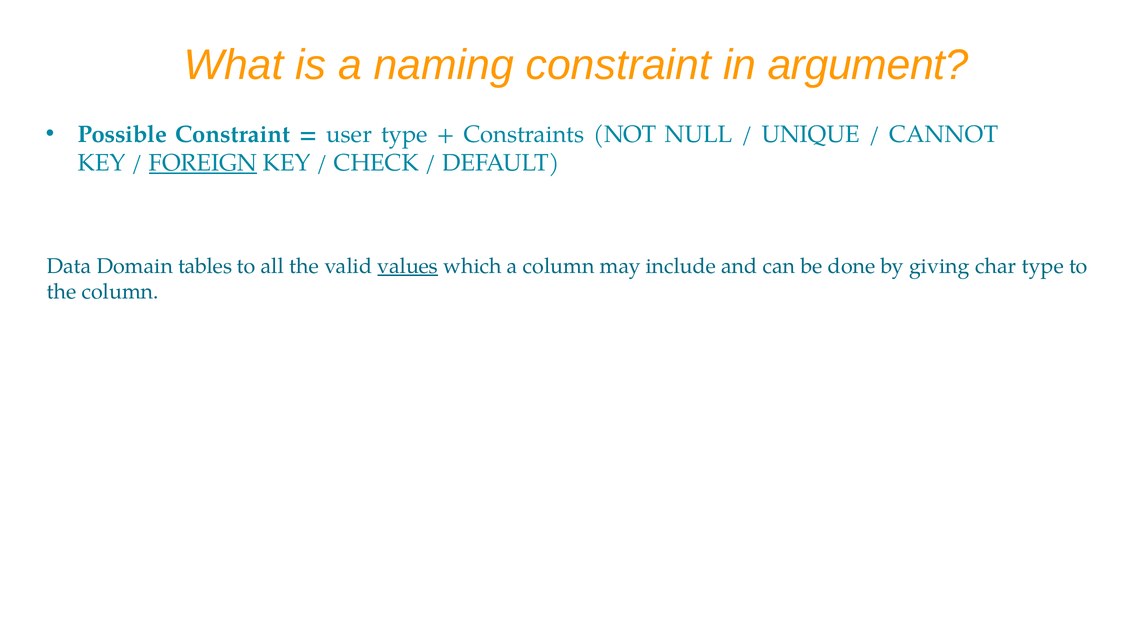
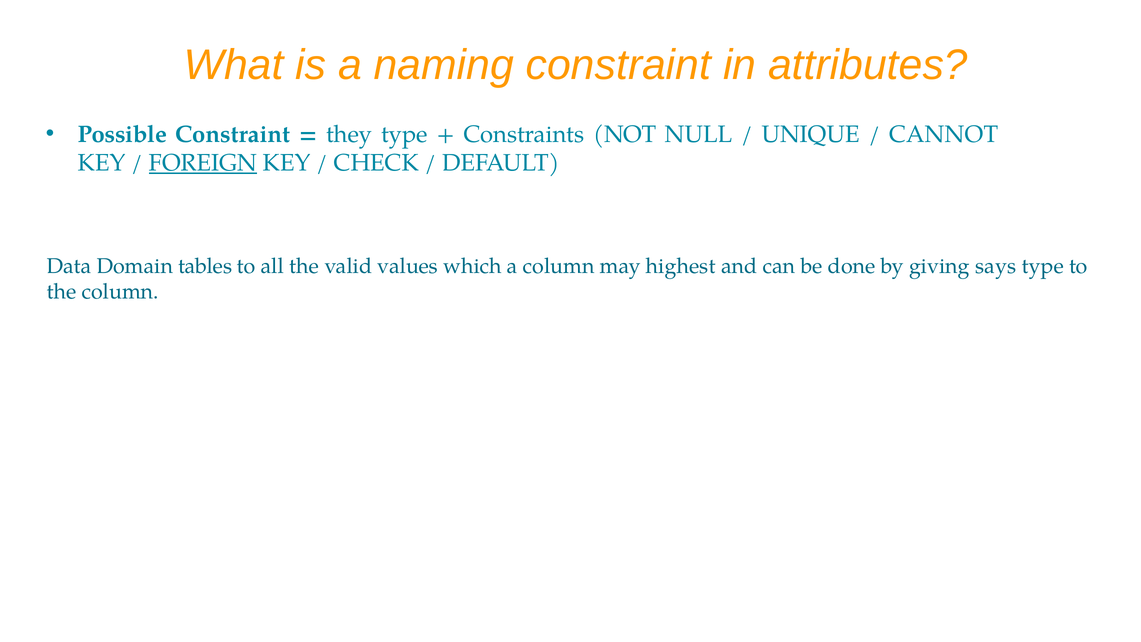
argument: argument -> attributes
user: user -> they
values underline: present -> none
include: include -> highest
char: char -> says
